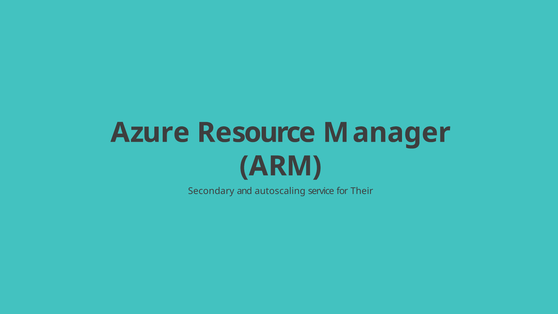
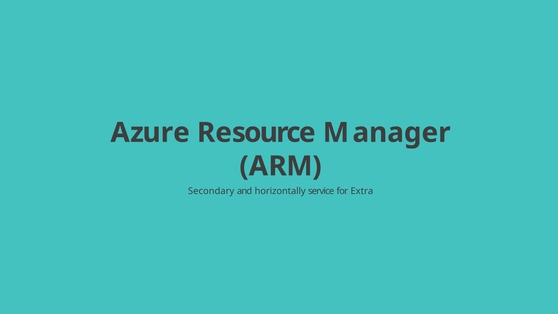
autoscaling: autoscaling -> horizontally
Their: Their -> Extra
